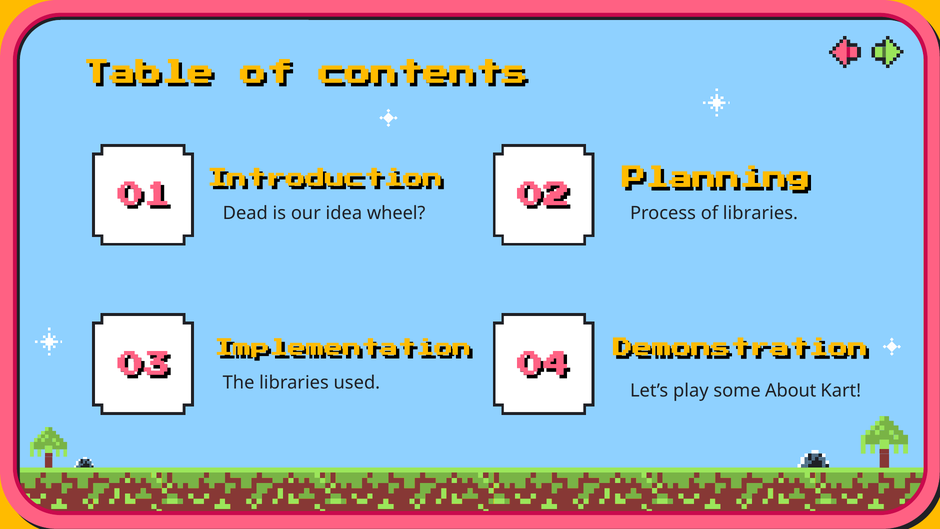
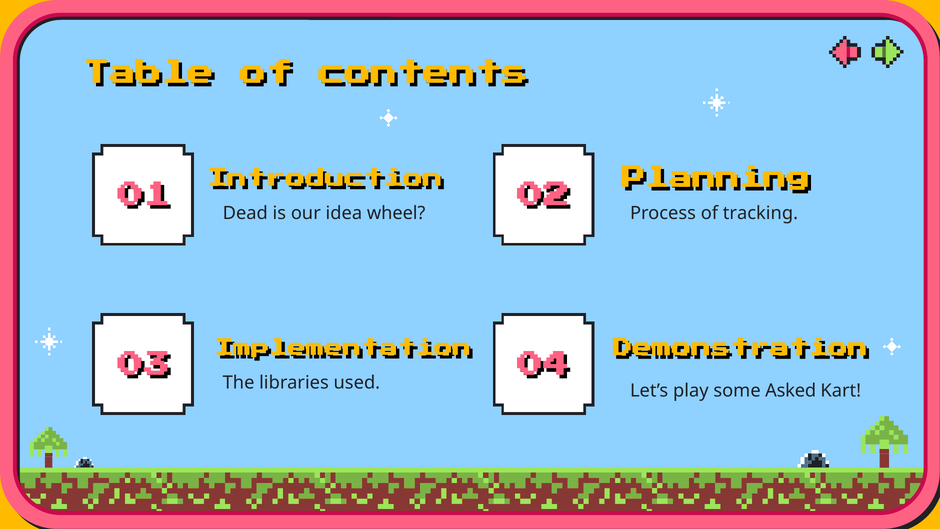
of libraries: libraries -> tracking
About: About -> Asked
